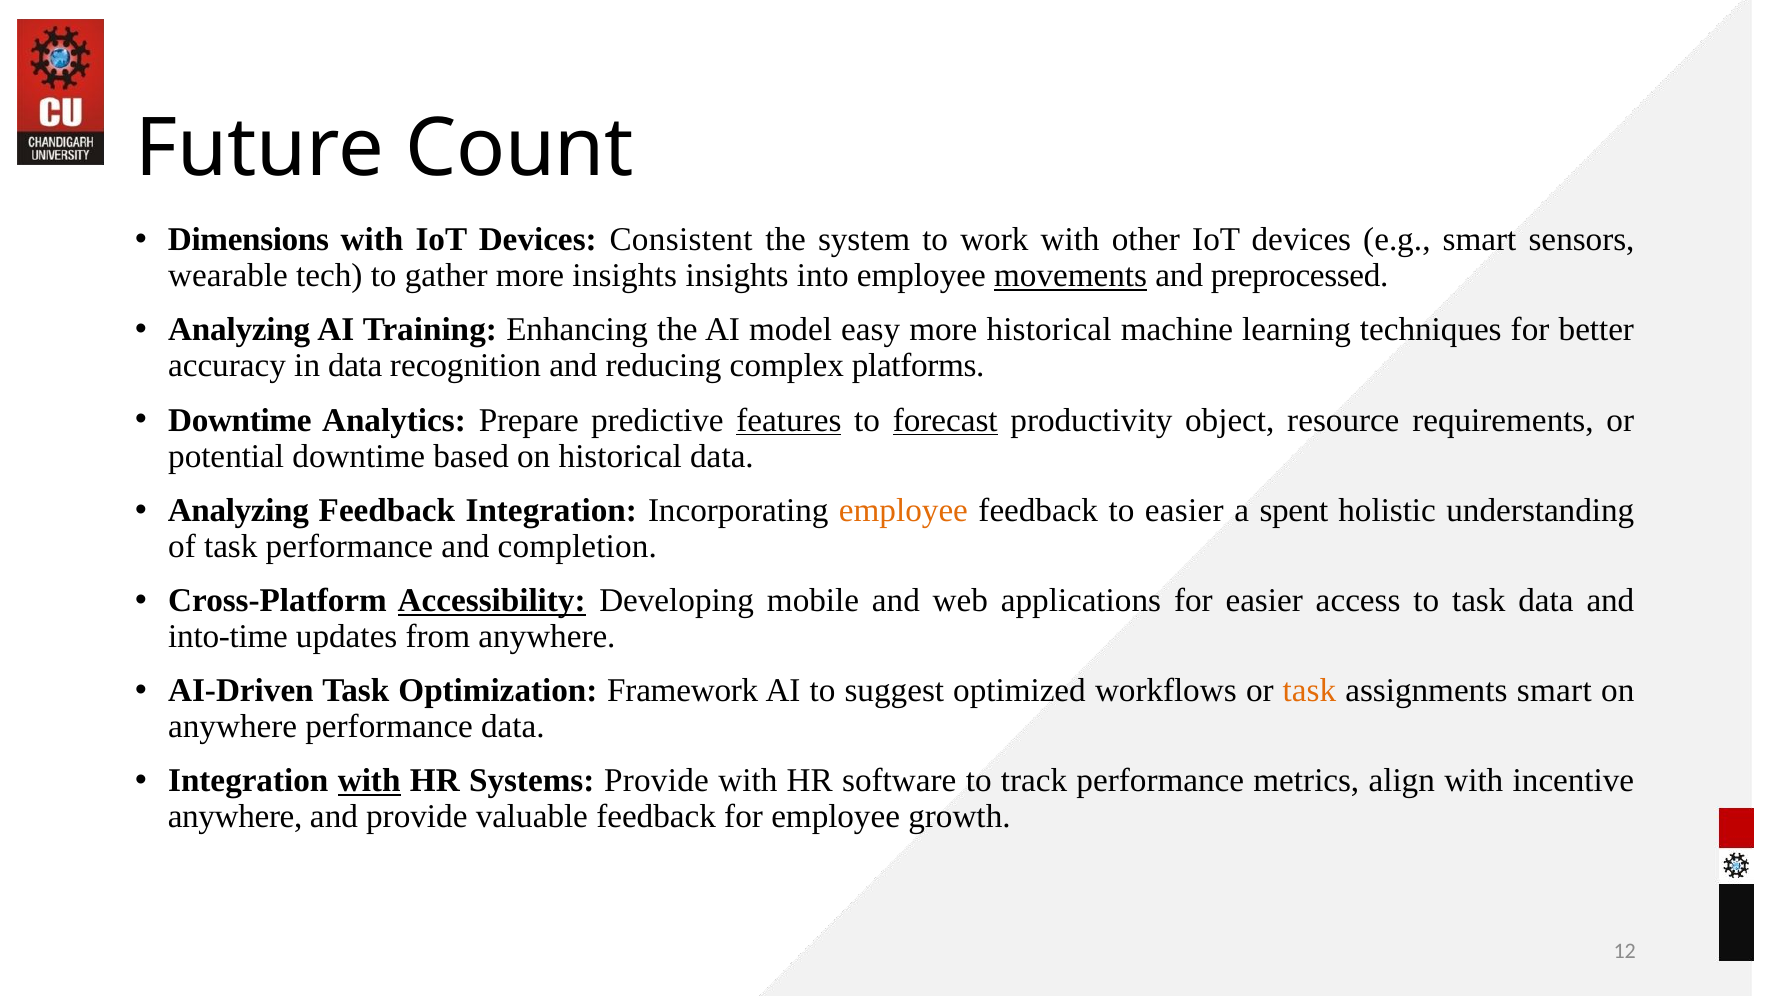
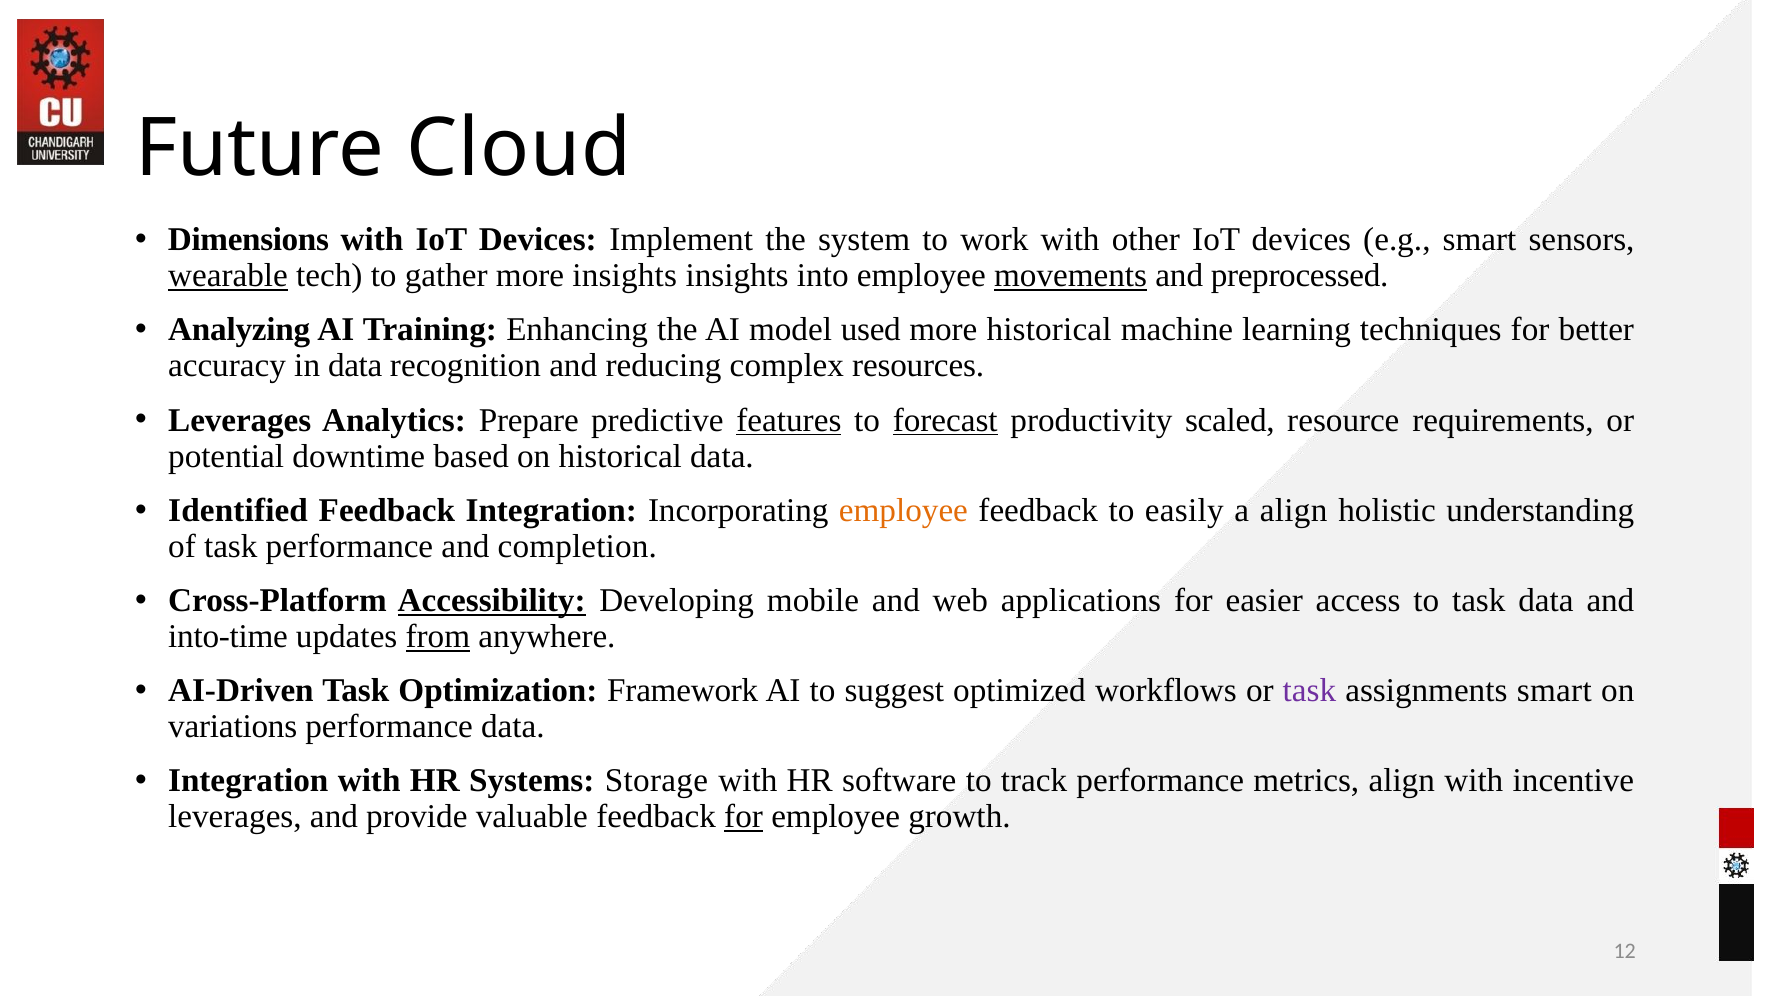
Count: Count -> Cloud
Consistent: Consistent -> Implement
wearable underline: none -> present
easy: easy -> used
platforms: platforms -> resources
Downtime at (240, 420): Downtime -> Leverages
object: object -> scaled
Analyzing at (238, 511): Analyzing -> Identified
to easier: easier -> easily
a spent: spent -> align
from underline: none -> present
task at (1309, 691) colour: orange -> purple
anywhere at (233, 727): anywhere -> variations
with at (369, 781) underline: present -> none
Systems Provide: Provide -> Storage
anywhere at (235, 817): anywhere -> leverages
for at (744, 817) underline: none -> present
